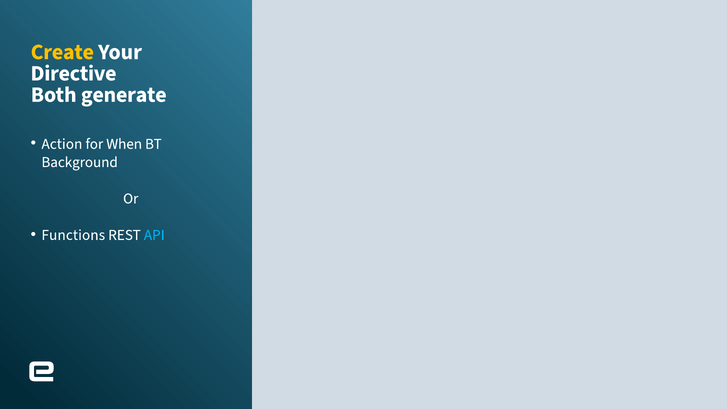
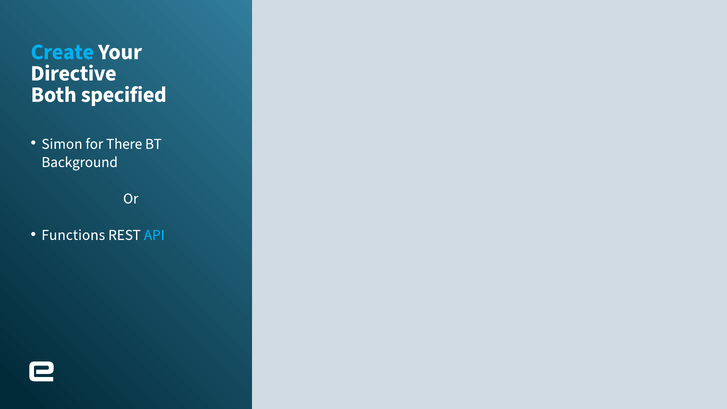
Create colour: yellow -> light blue
generate: generate -> specified
Action: Action -> Simon
When: When -> There
